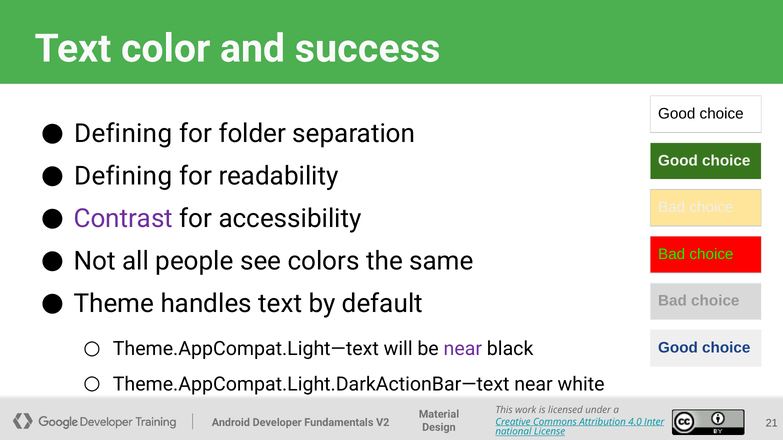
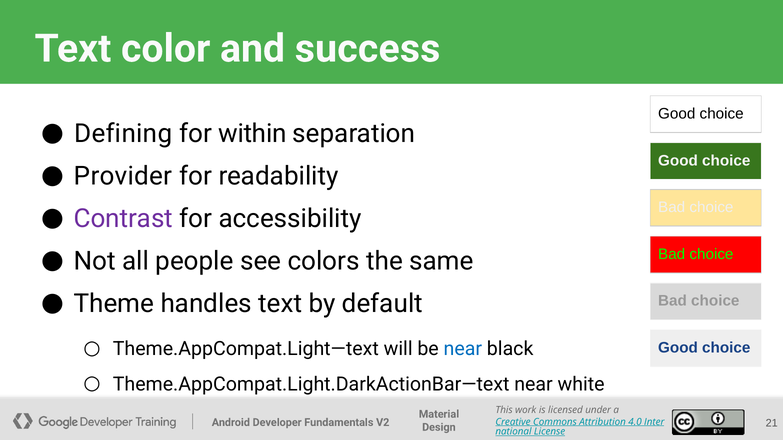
folder: folder -> within
Defining at (123, 176): Defining -> Provider
near at (463, 349) colour: purple -> blue
